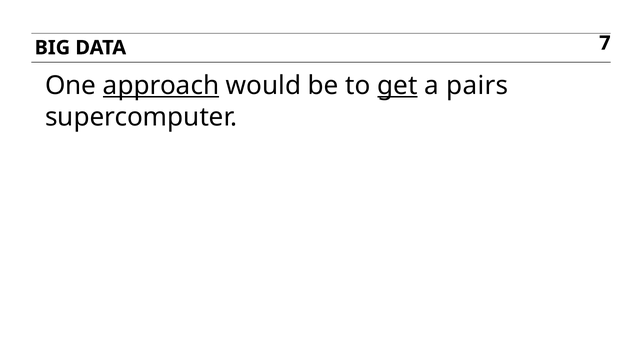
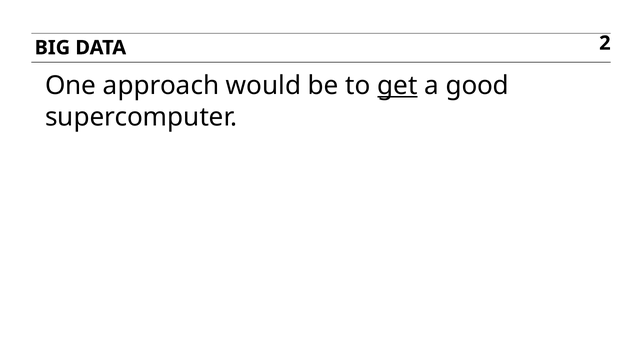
7: 7 -> 2
approach underline: present -> none
pairs: pairs -> good
